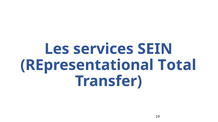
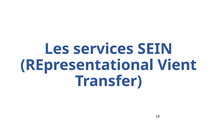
Total: Total -> Vient
